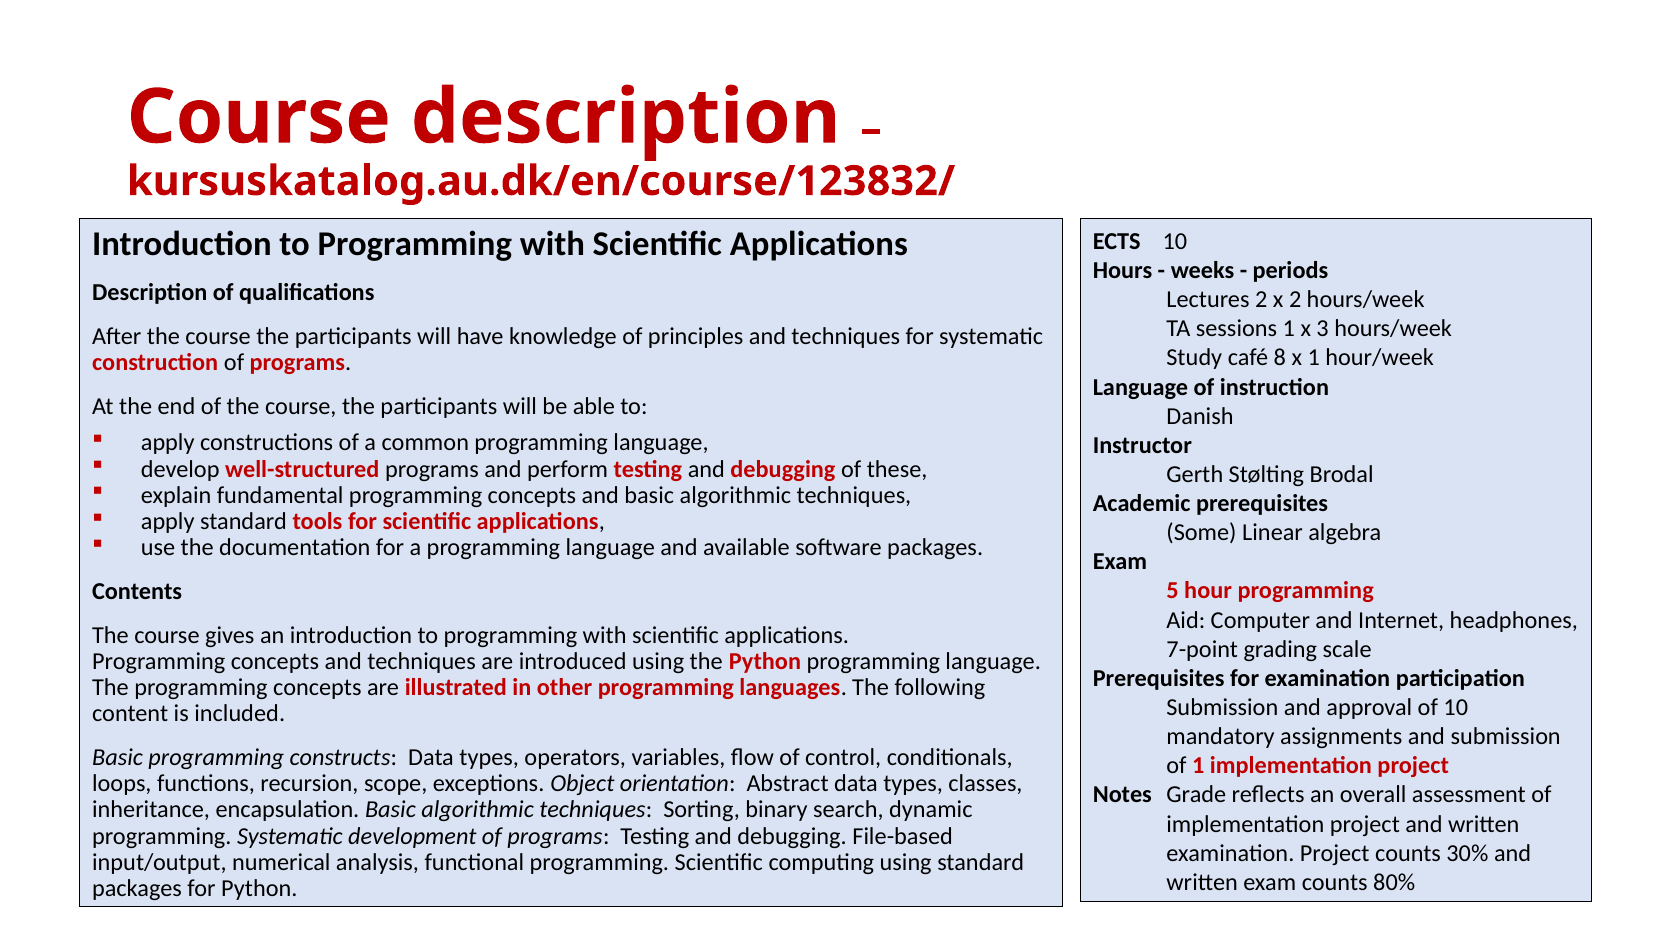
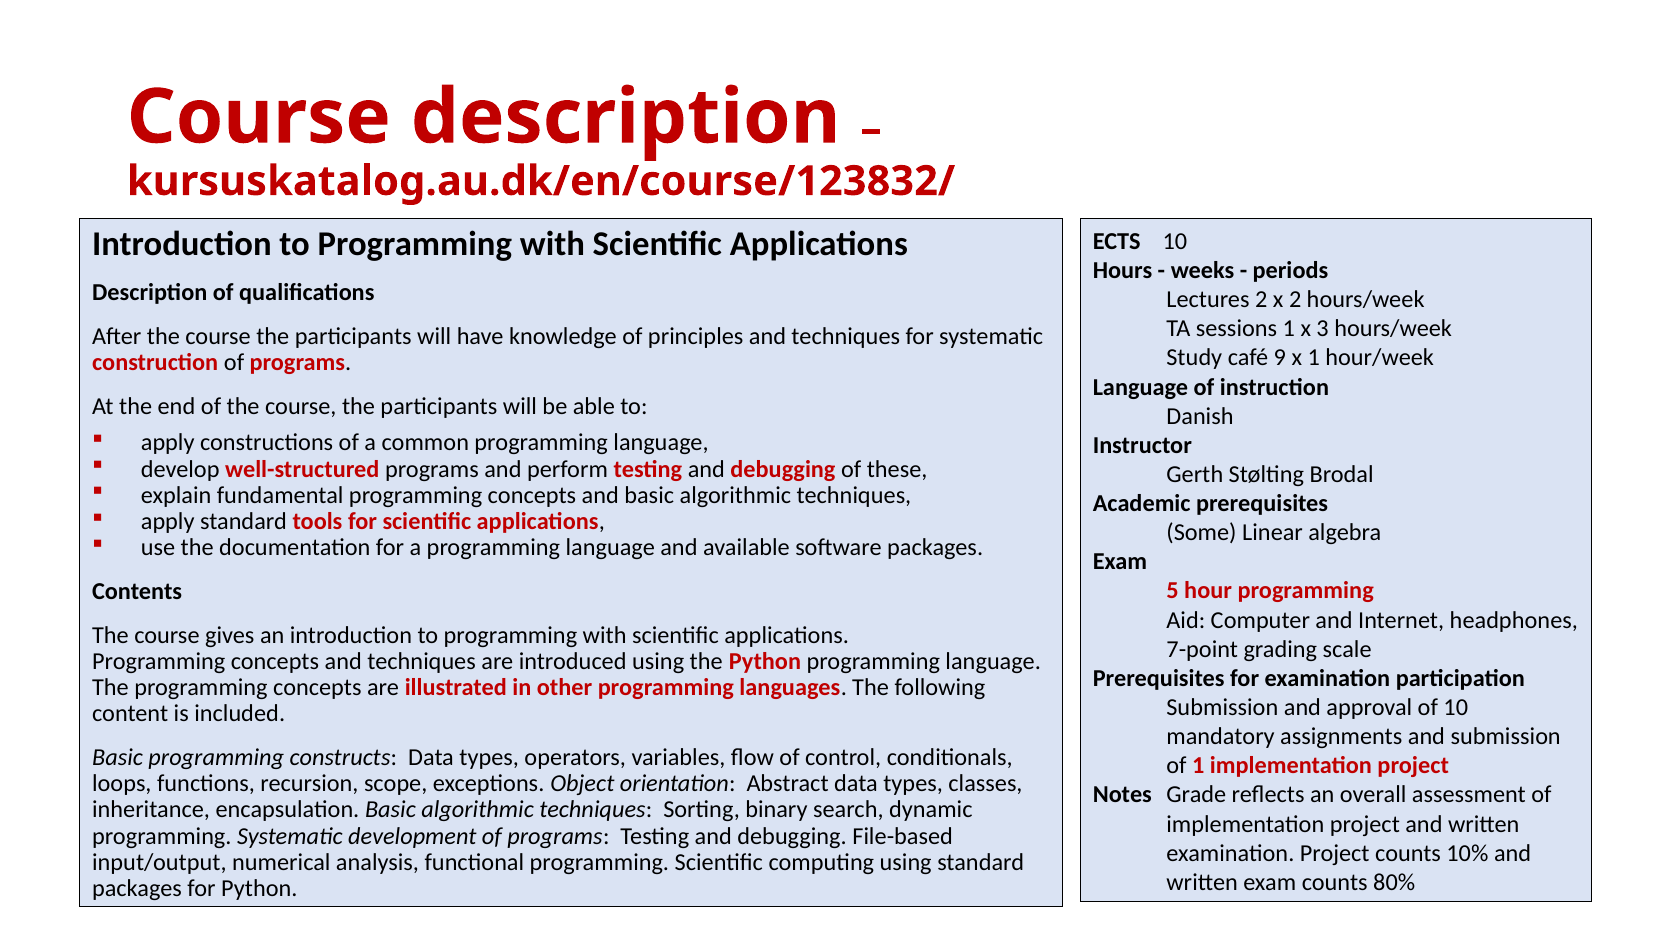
8: 8 -> 9
30%: 30% -> 10%
